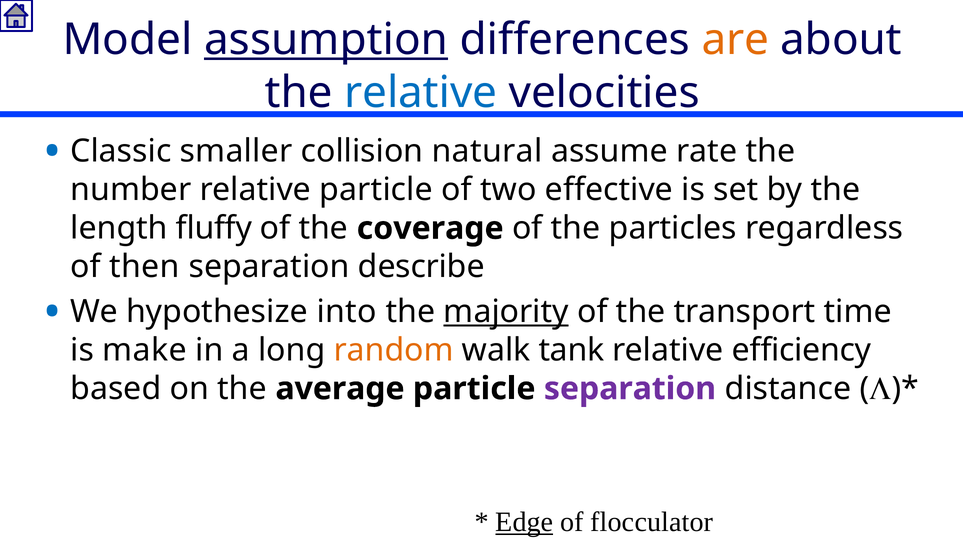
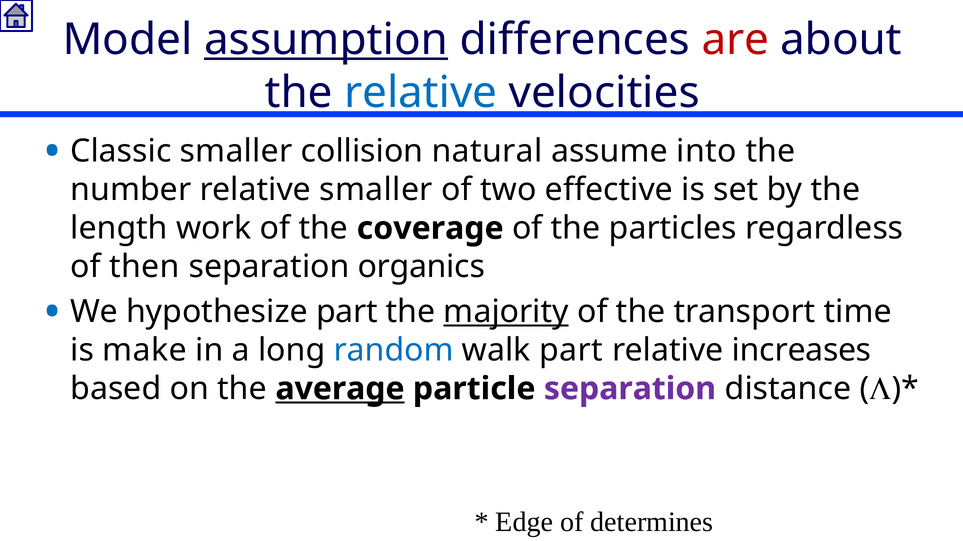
are colour: orange -> red
rate: rate -> into
relative particle: particle -> smaller
fluffy: fluffy -> work
describe: describe -> organics
hypothesize into: into -> part
random colour: orange -> blue
walk tank: tank -> part
efficiency: efficiency -> increases
average underline: none -> present
Edge underline: present -> none
flocculator: flocculator -> determines
